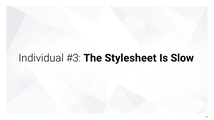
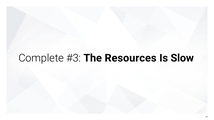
Individual: Individual -> Complete
Stylesheet: Stylesheet -> Resources
